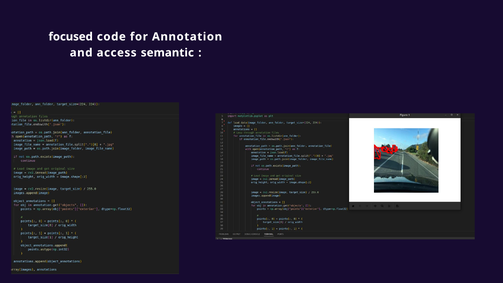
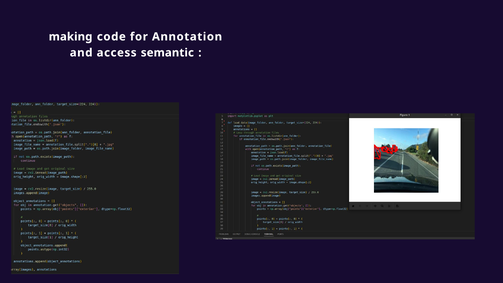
focused: focused -> making
